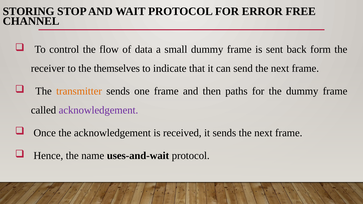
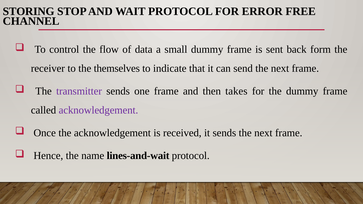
transmitter colour: orange -> purple
paths: paths -> takes
uses-and-wait: uses-and-wait -> lines-and-wait
